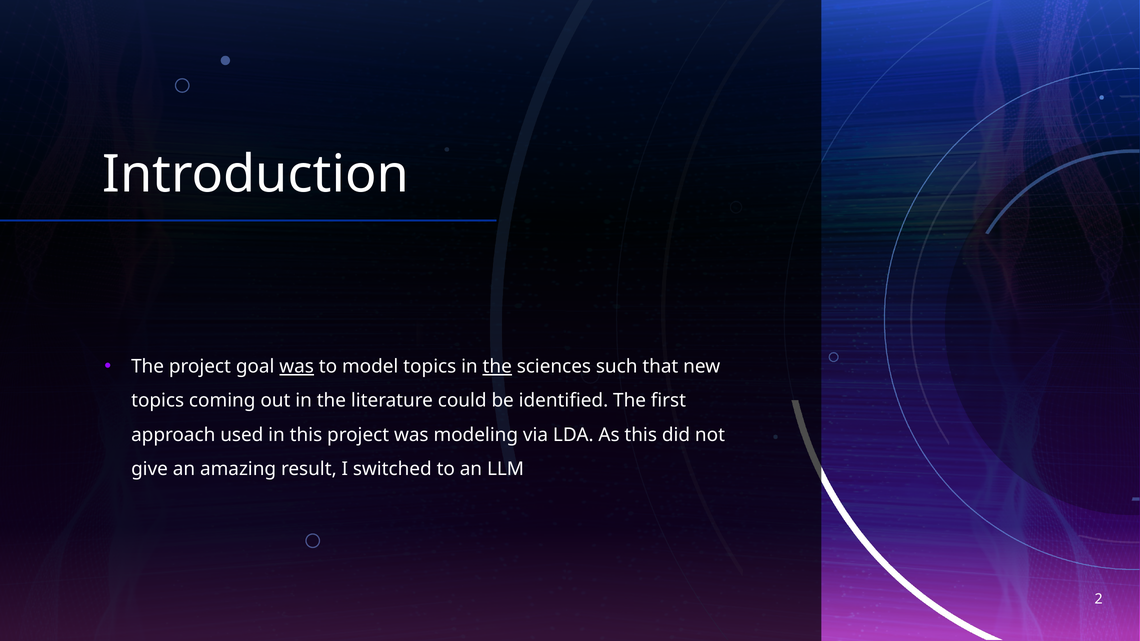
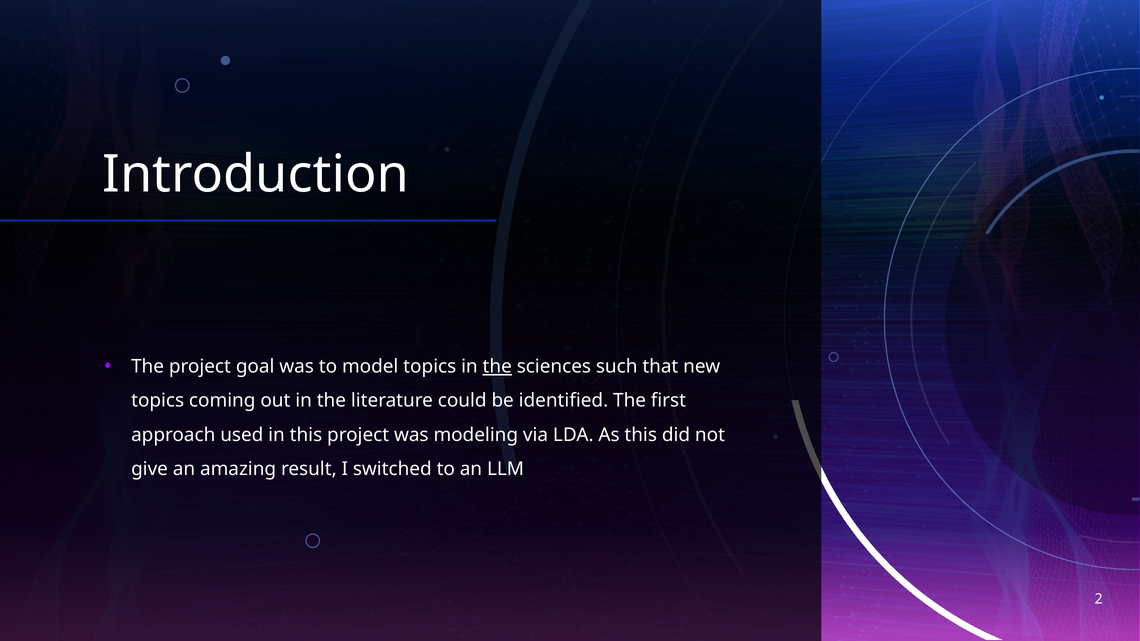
was at (297, 367) underline: present -> none
